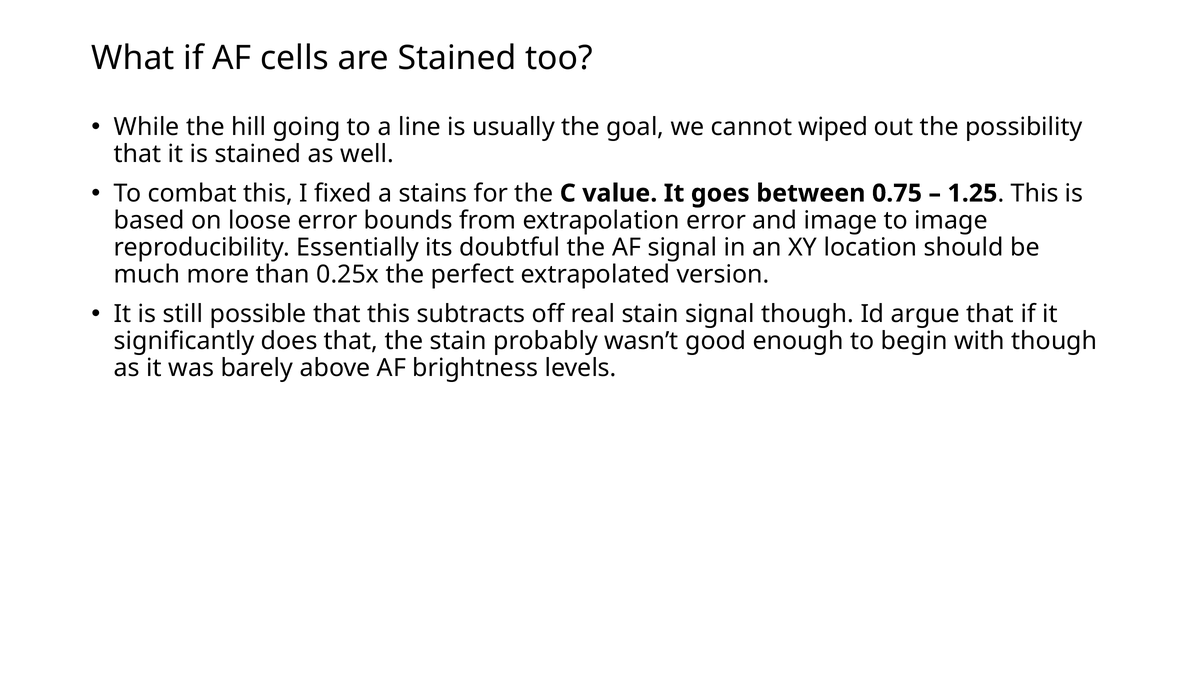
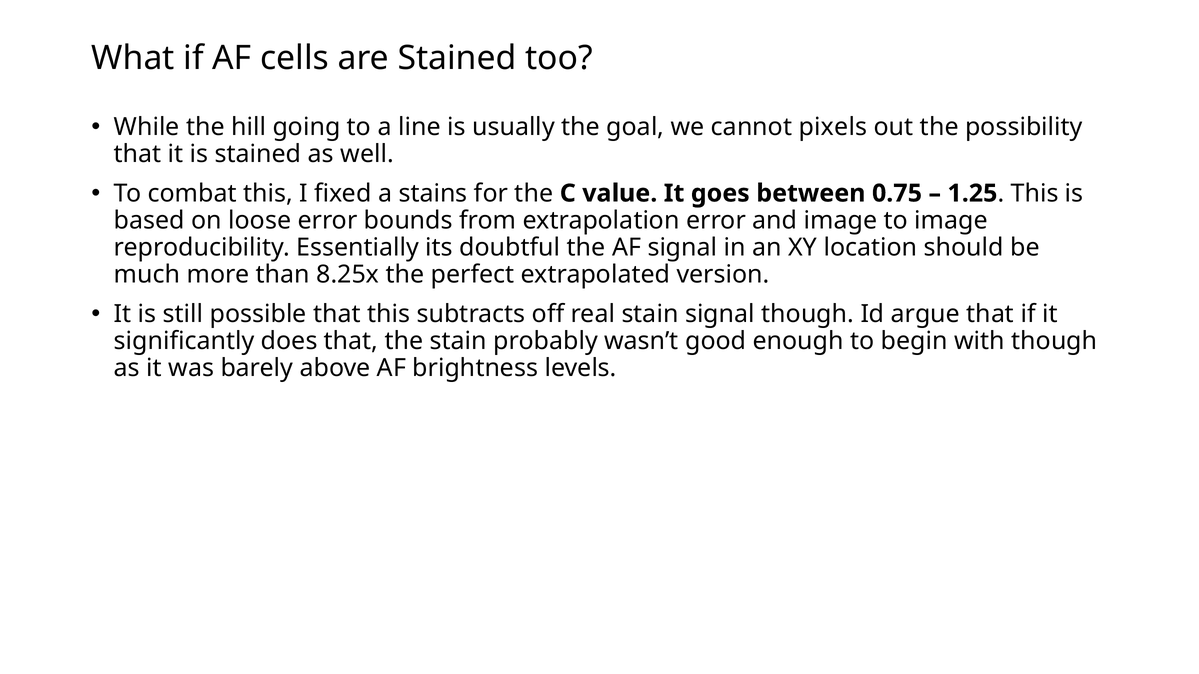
wiped: wiped -> pixels
0.25x: 0.25x -> 8.25x
